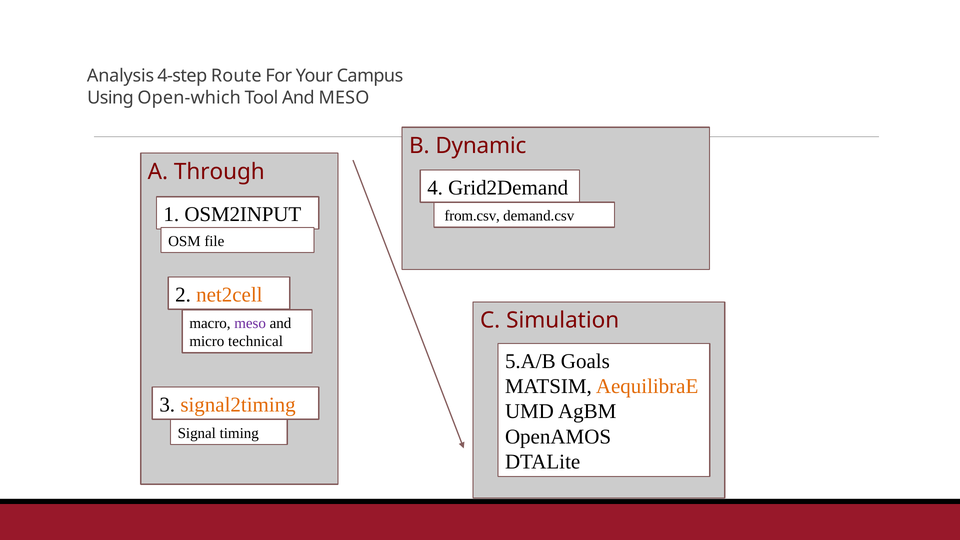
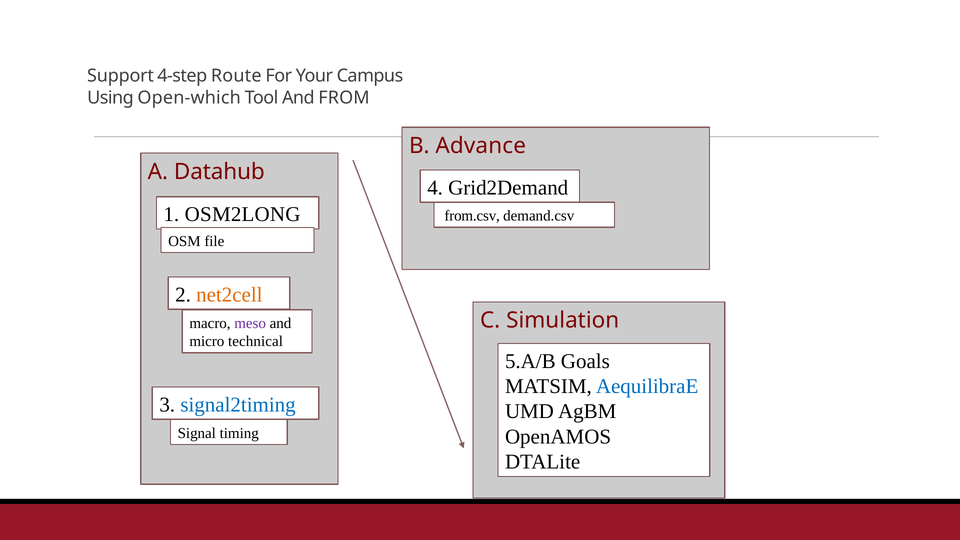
Analysis: Analysis -> Support
And MESO: MESO -> FROM
Dynamic: Dynamic -> Advance
Through: Through -> Datahub
OSM2INPUT: OSM2INPUT -> OSM2LONG
AequilibraE colour: orange -> blue
signal2timing colour: orange -> blue
